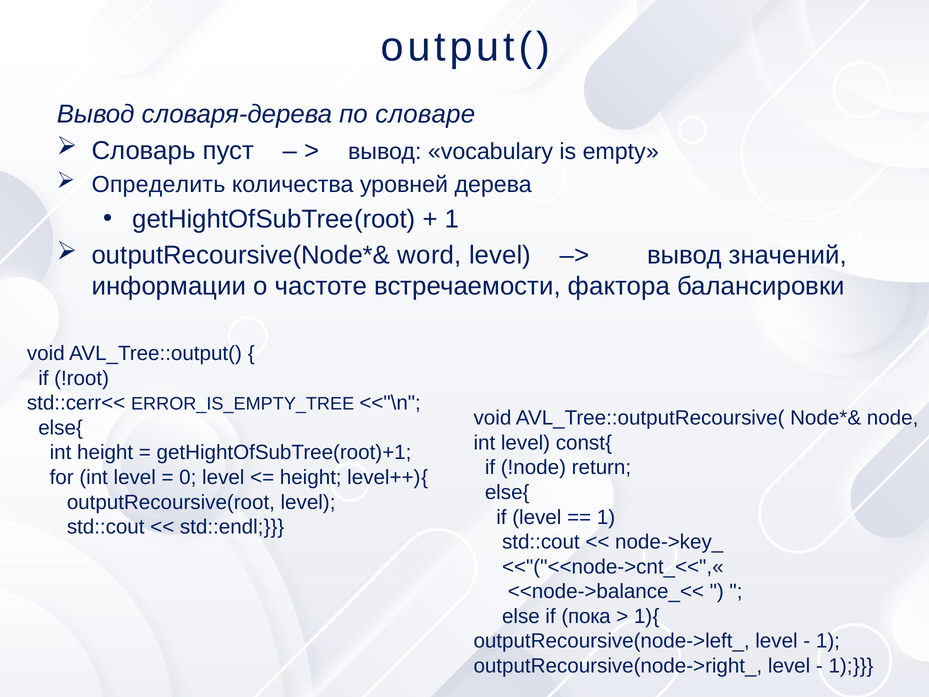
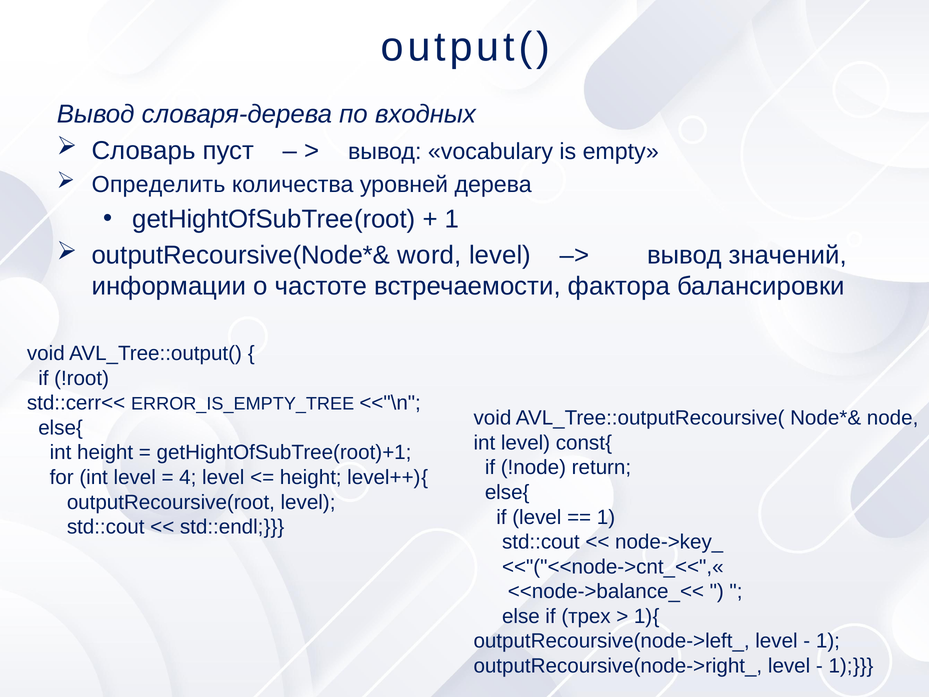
словаре: словаре -> входных
0: 0 -> 4
пока: пока -> трех
